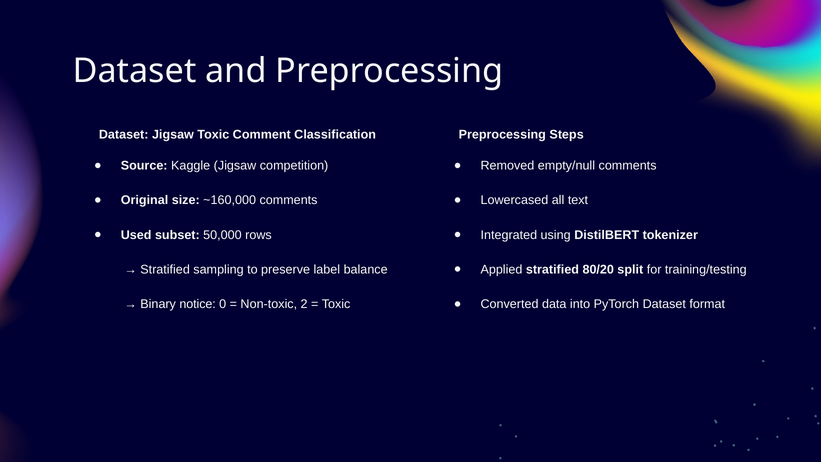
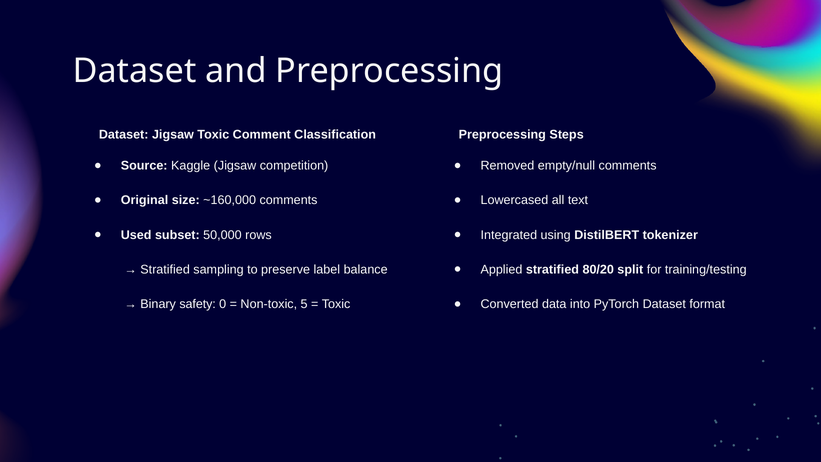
notice: notice -> safety
2: 2 -> 5
